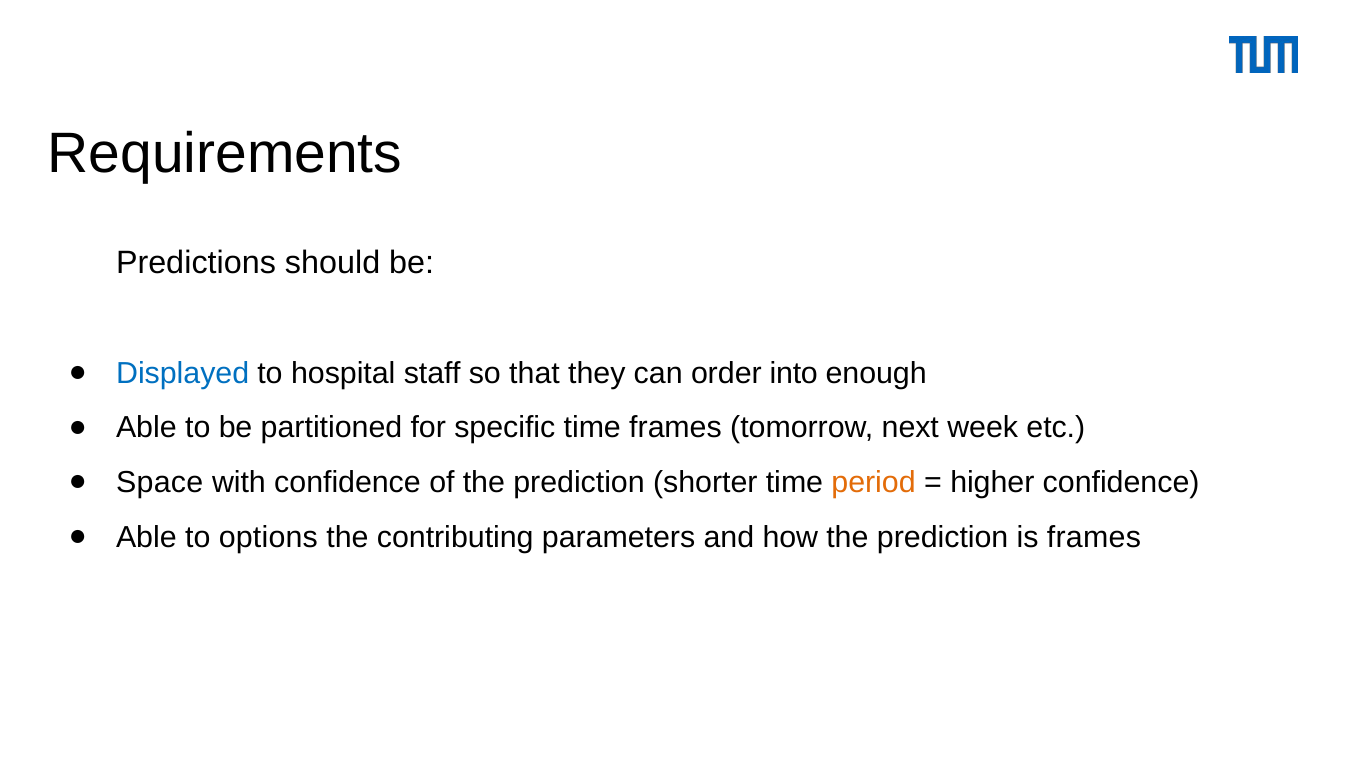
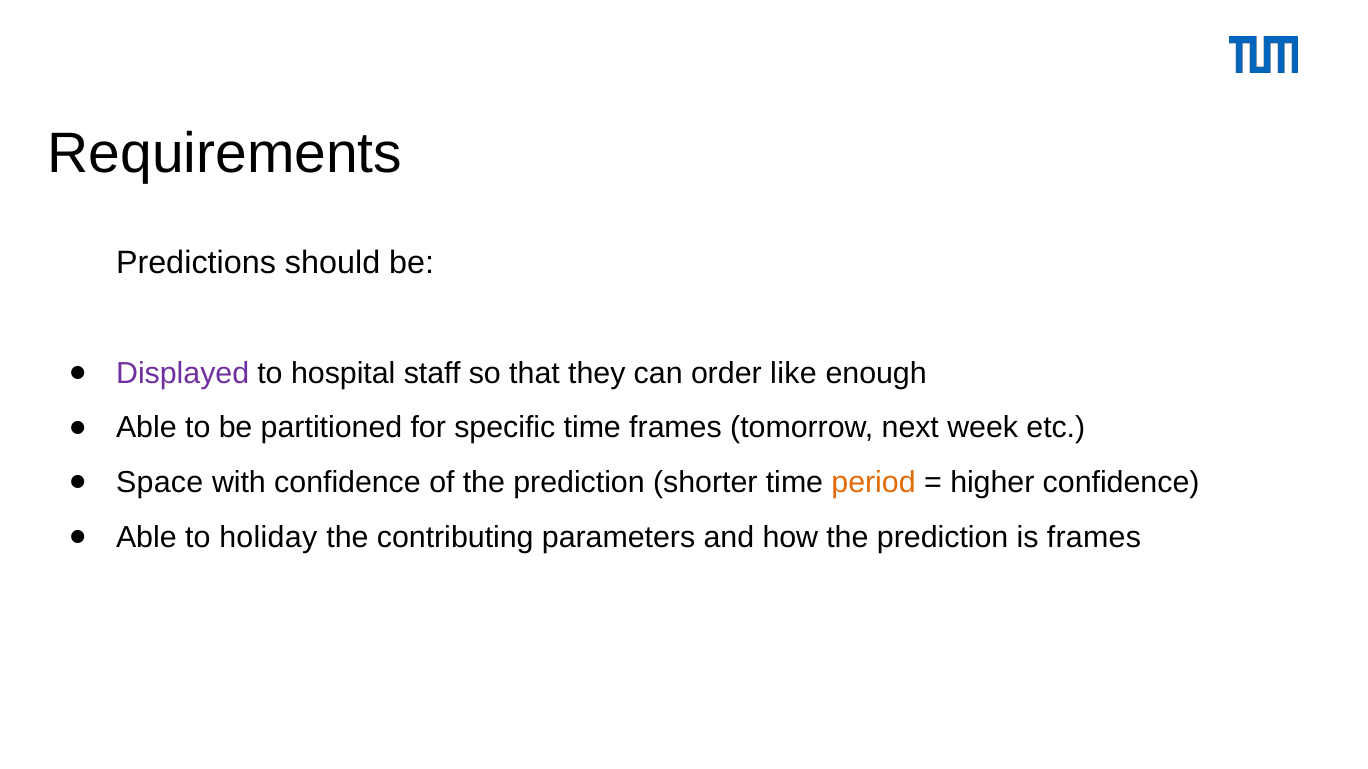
Displayed colour: blue -> purple
into: into -> like
options: options -> holiday
